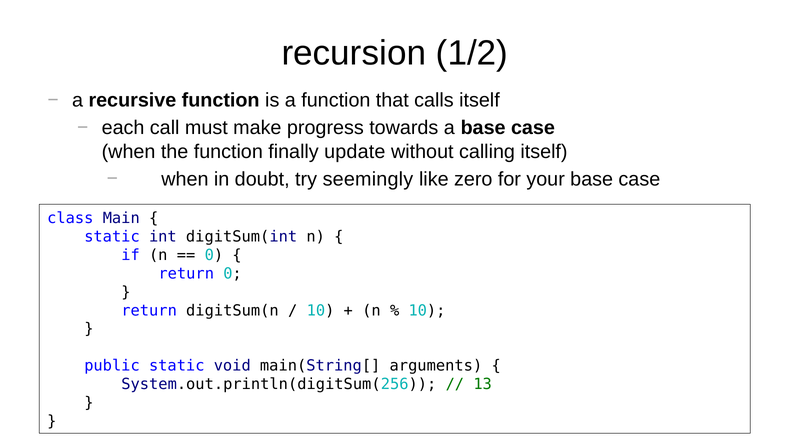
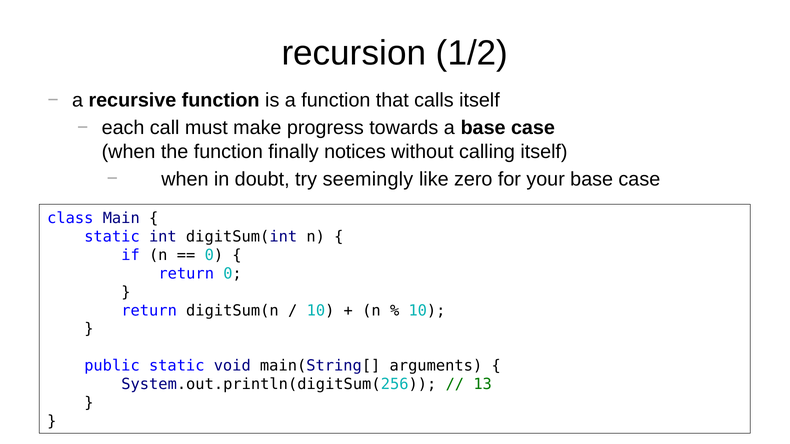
update: update -> notices
